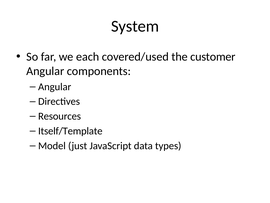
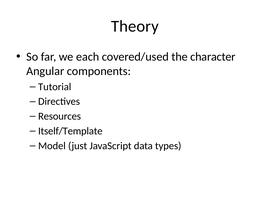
System: System -> Theory
customer: customer -> character
Angular at (55, 87): Angular -> Tutorial
